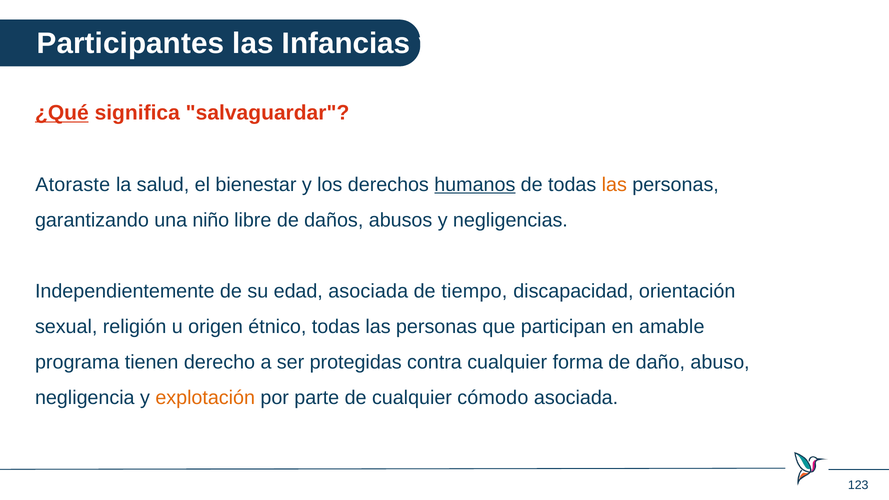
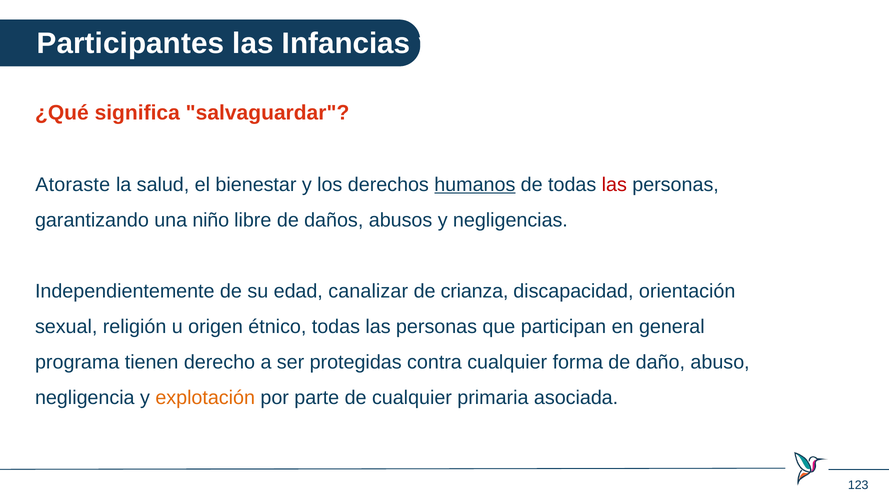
¿Qué underline: present -> none
las at (614, 185) colour: orange -> red
edad asociada: asociada -> canalizar
tiempo: tiempo -> crianza
amable: amable -> general
cómodo: cómodo -> primaria
